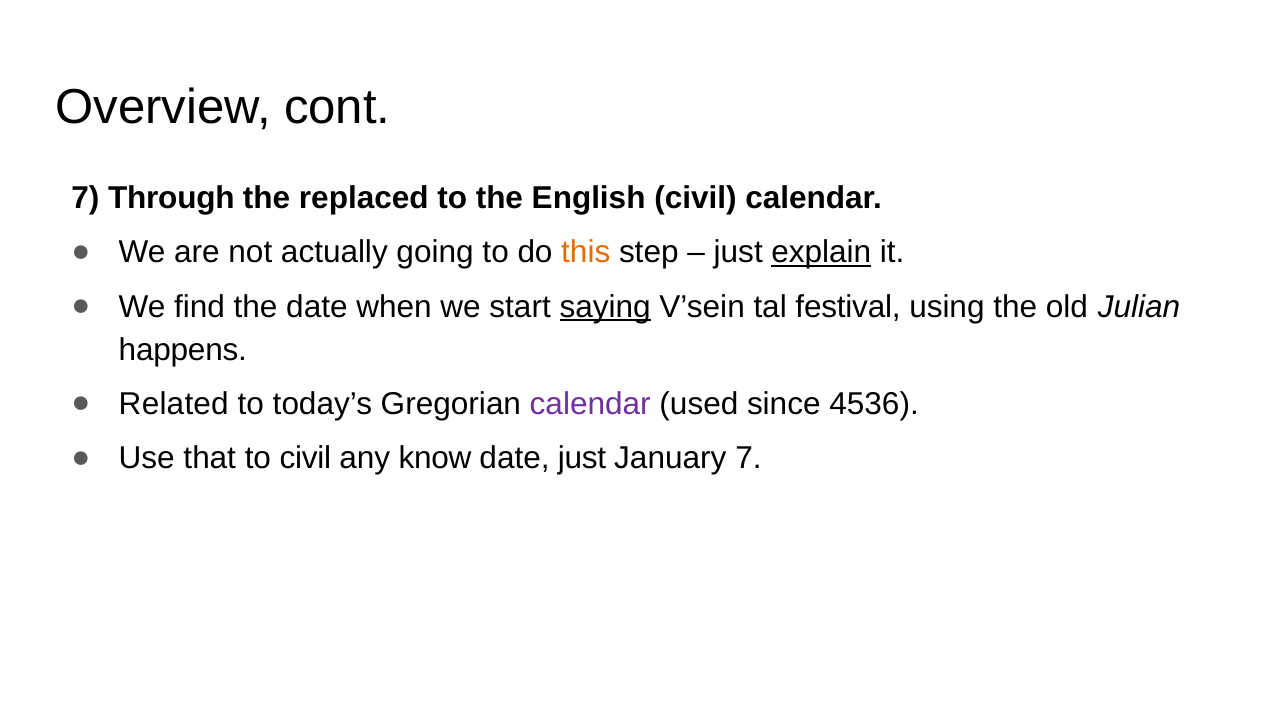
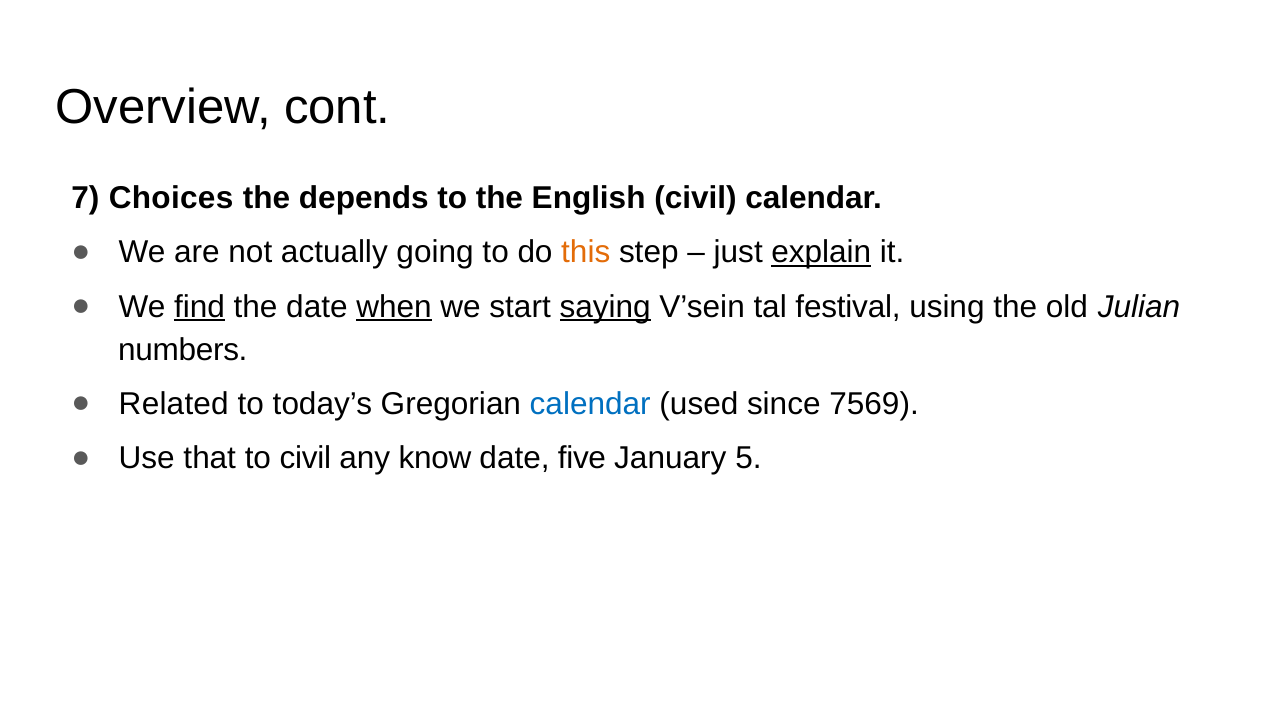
Through: Through -> Choices
replaced: replaced -> depends
find underline: none -> present
when underline: none -> present
happens: happens -> numbers
calendar at (590, 404) colour: purple -> blue
4536: 4536 -> 7569
date just: just -> five
January 7: 7 -> 5
